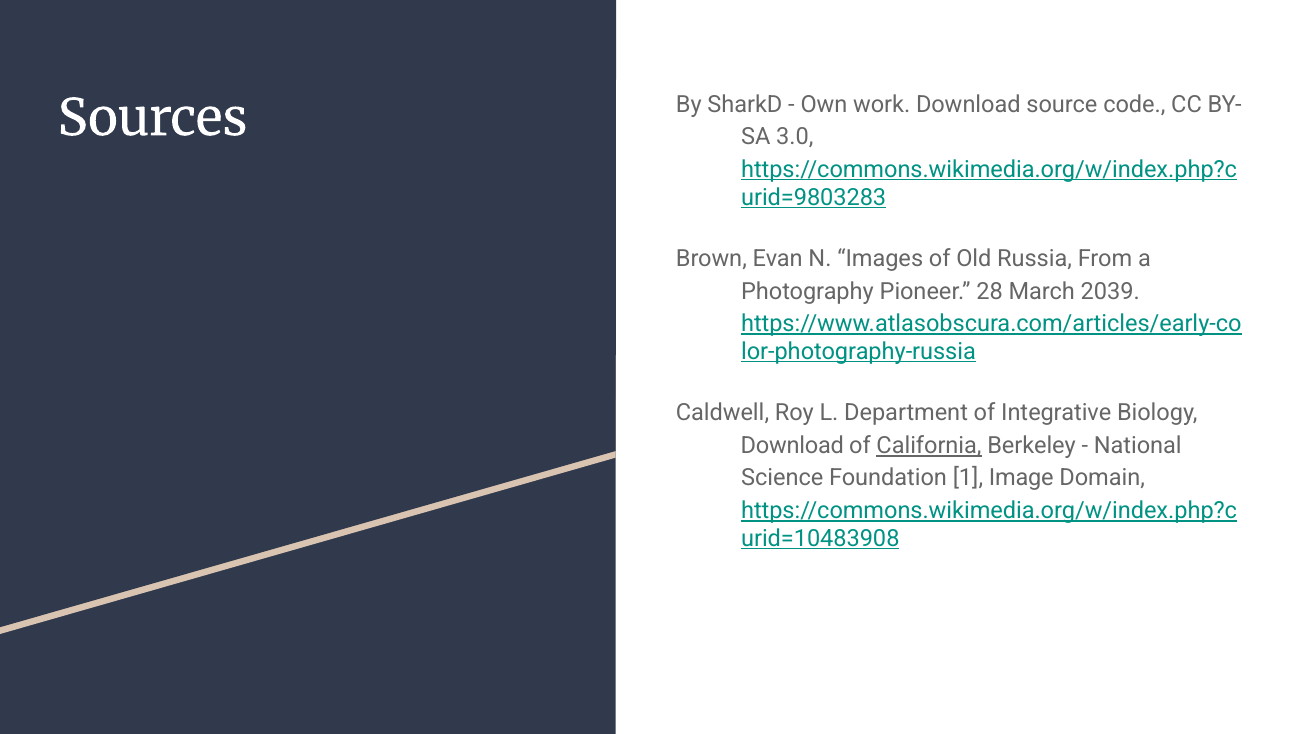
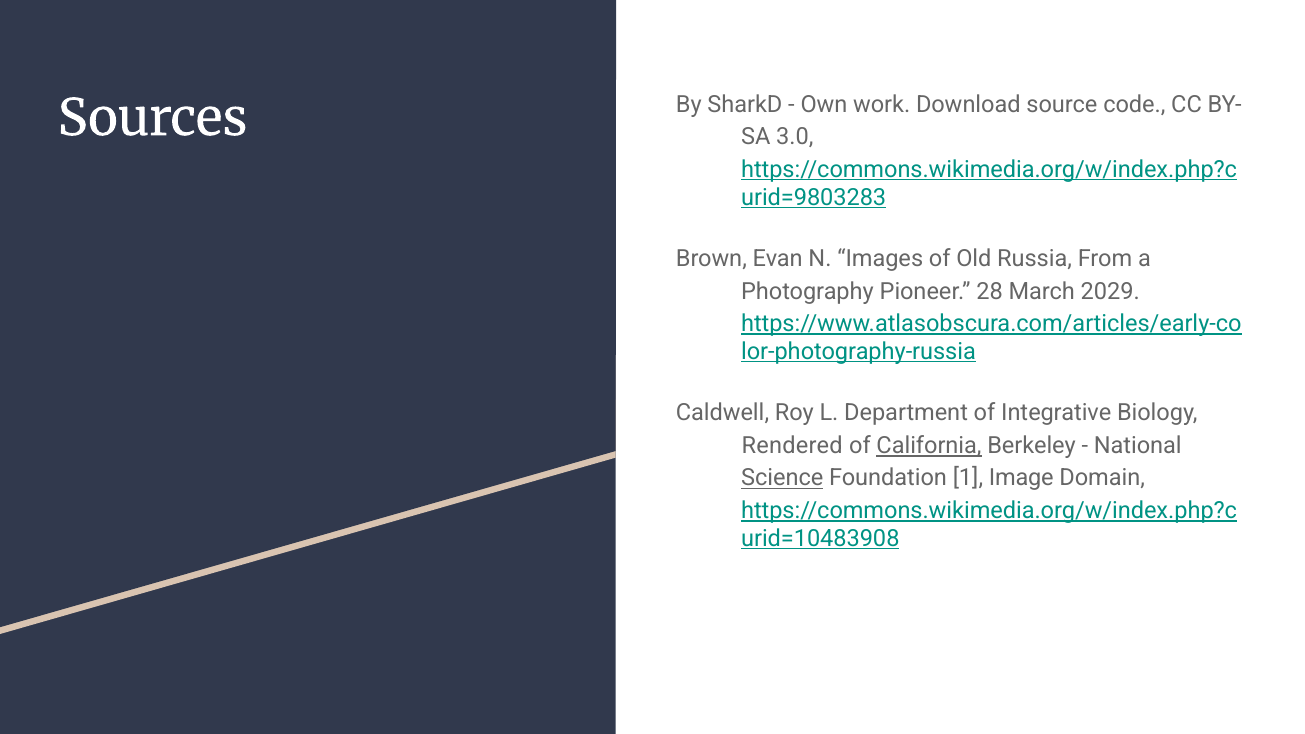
2039: 2039 -> 2029
Download at (792, 446): Download -> Rendered
Science underline: none -> present
